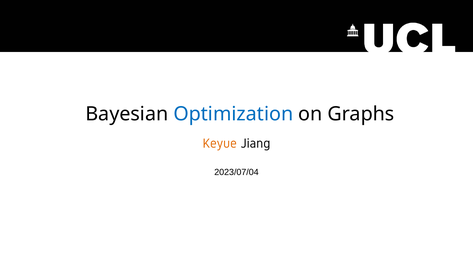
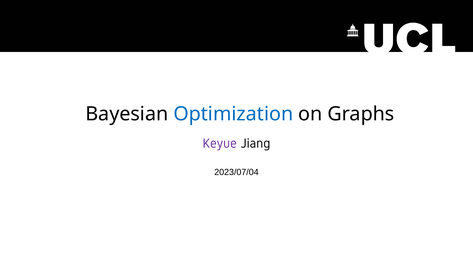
Keyue colour: orange -> purple
